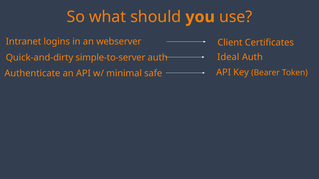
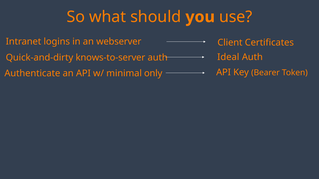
simple-to-server: simple-to-server -> knows-to-server
safe: safe -> only
